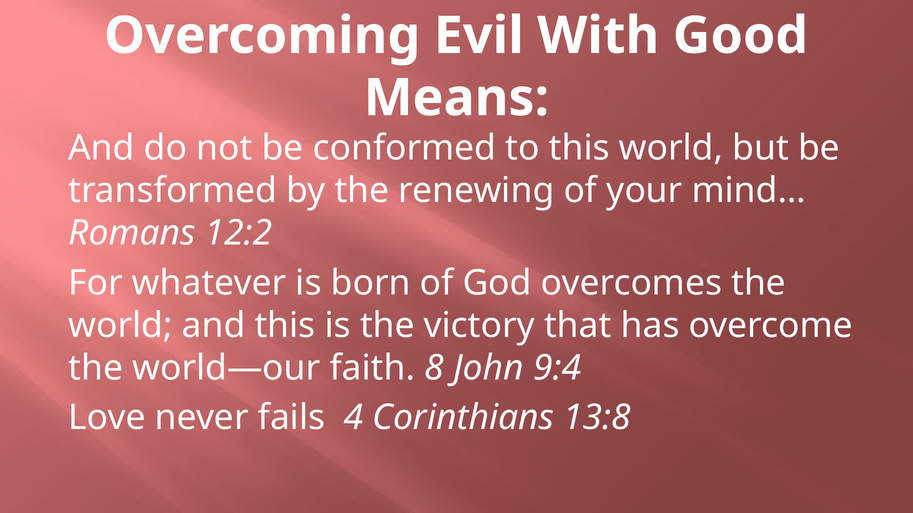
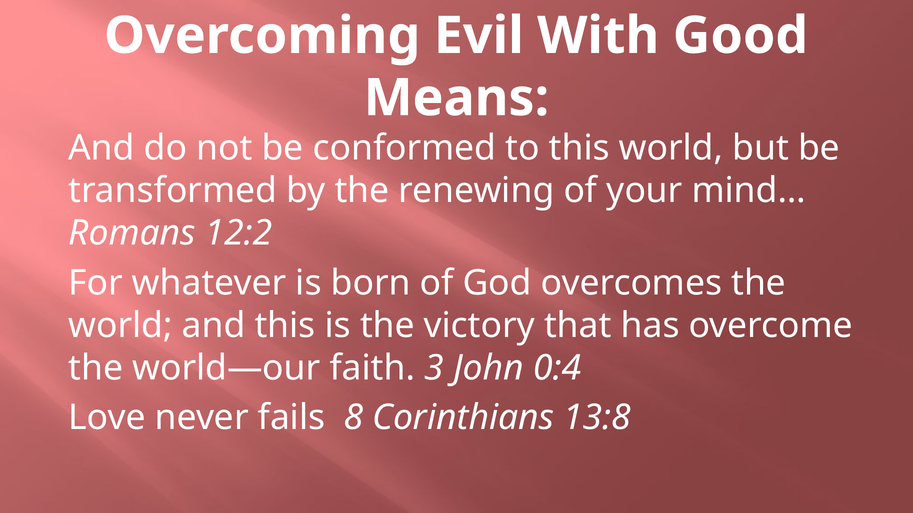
8: 8 -> 3
9:4: 9:4 -> 0:4
4: 4 -> 8
